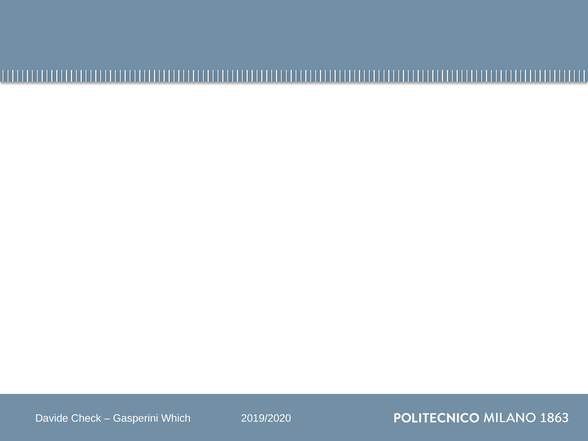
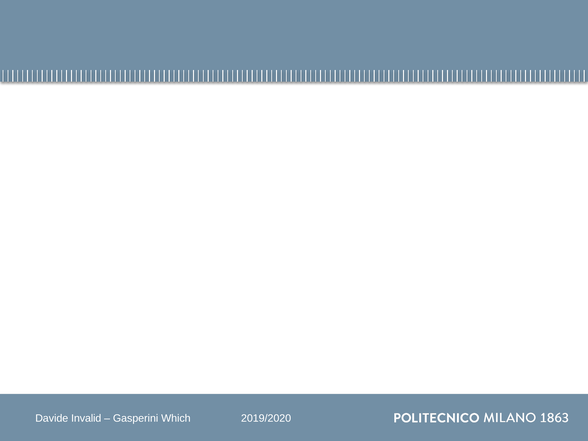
Check: Check -> Invalid
